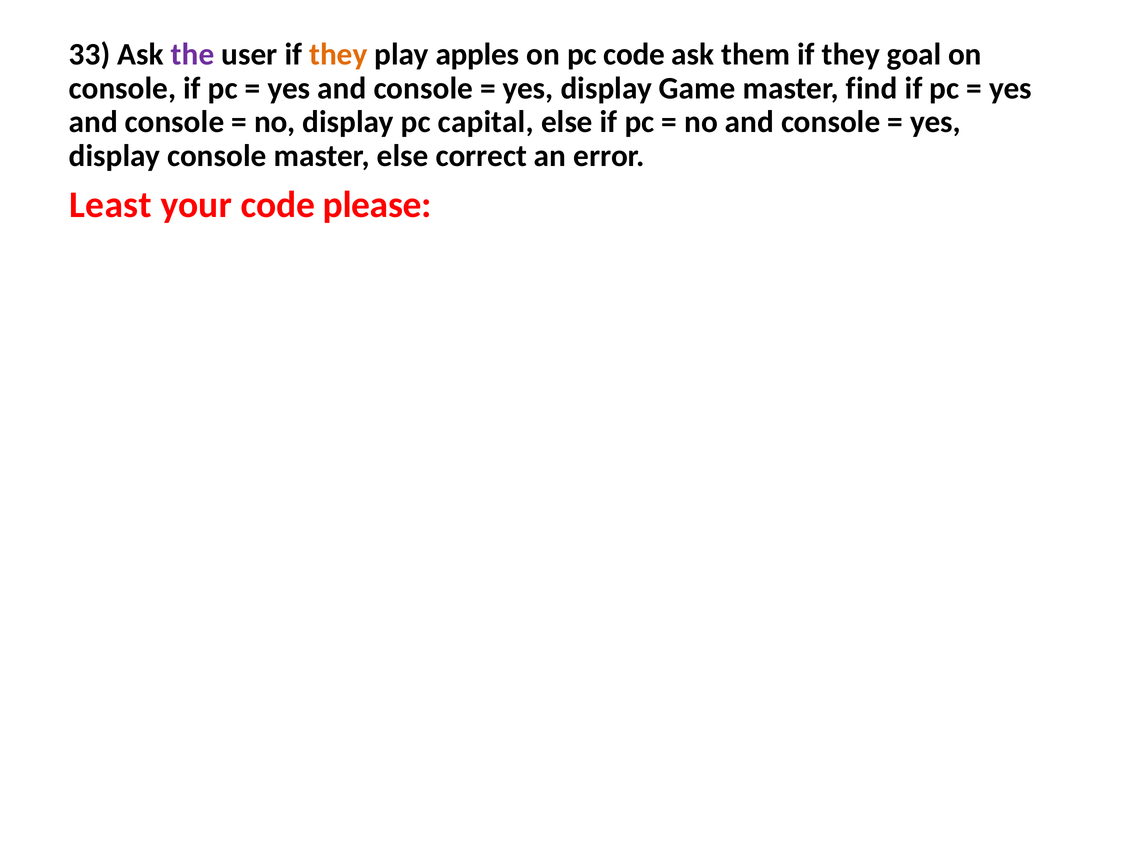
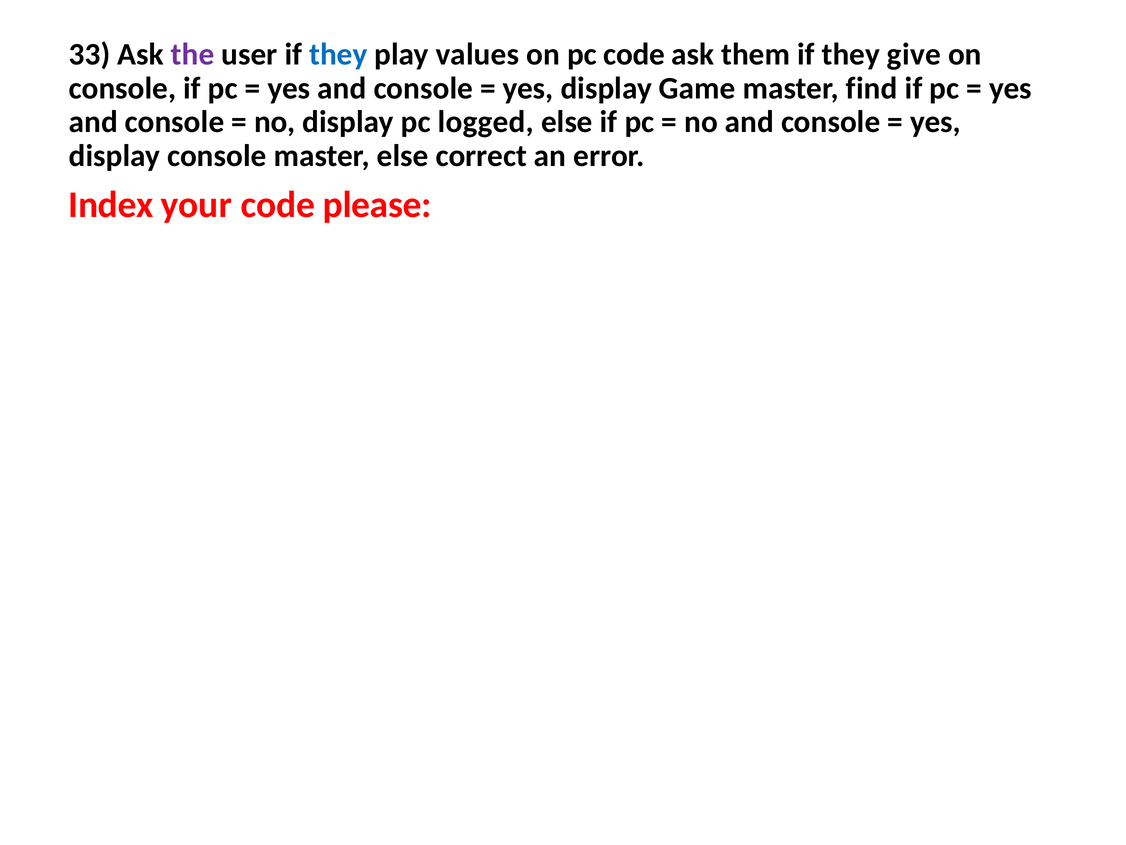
they at (338, 54) colour: orange -> blue
apples: apples -> values
goal: goal -> give
capital: capital -> logged
Least: Least -> Index
